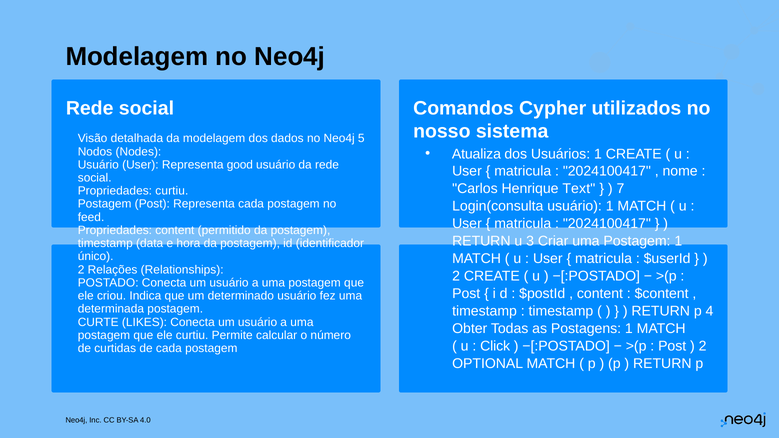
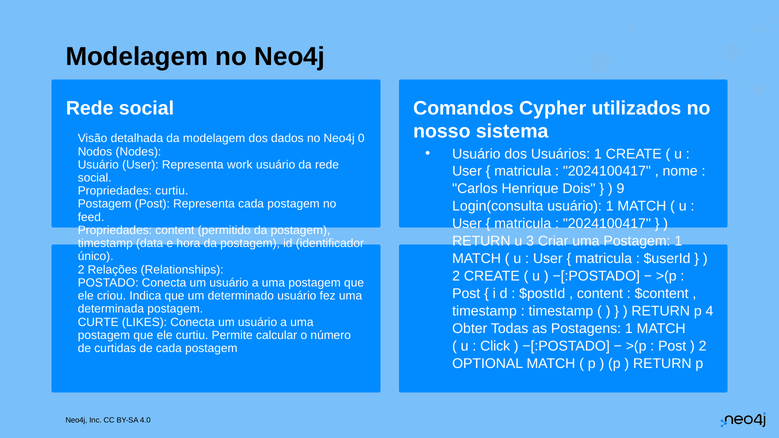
5: 5 -> 0
Atualiza at (476, 154): Atualiza -> Usuário
good: good -> work
Text: Text -> Dois
7: 7 -> 9
